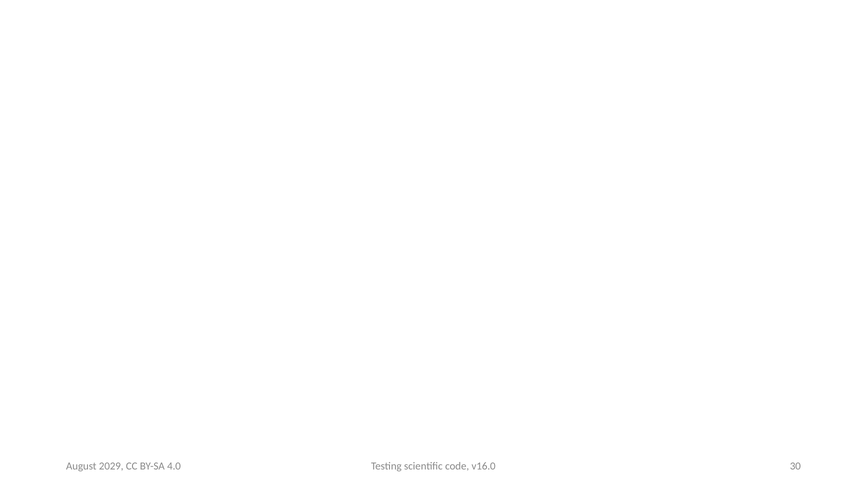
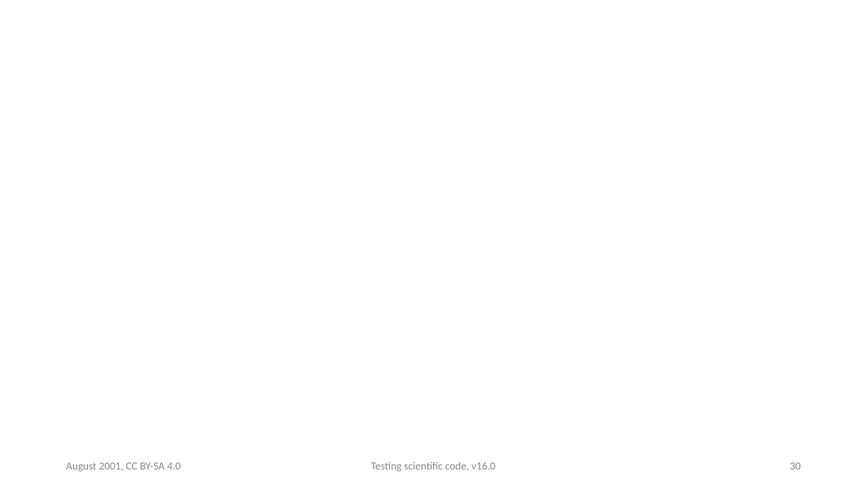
2029: 2029 -> 2001
